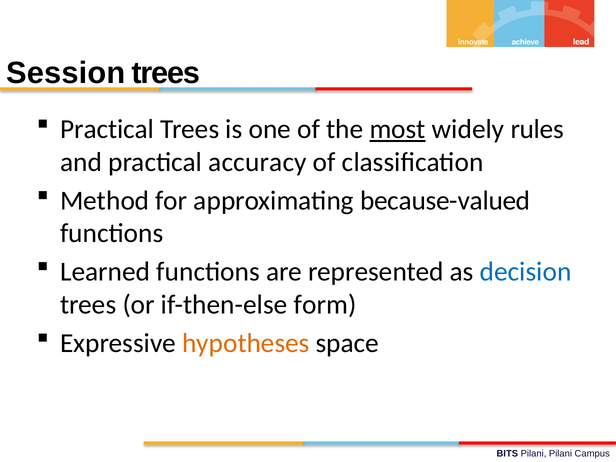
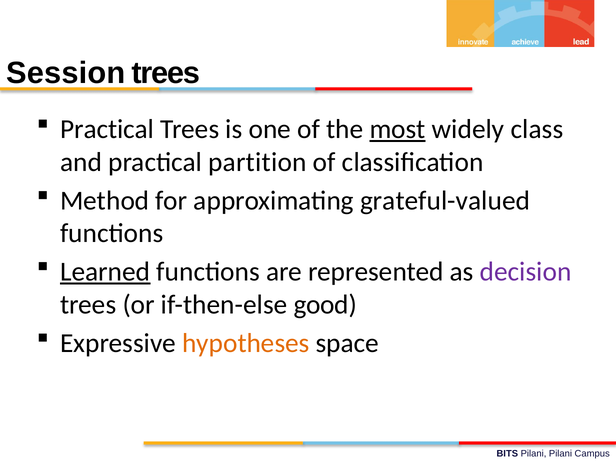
rules: rules -> class
accuracy: accuracy -> partition
because-valued: because-valued -> grateful-valued
Learned underline: none -> present
decision colour: blue -> purple
form: form -> good
